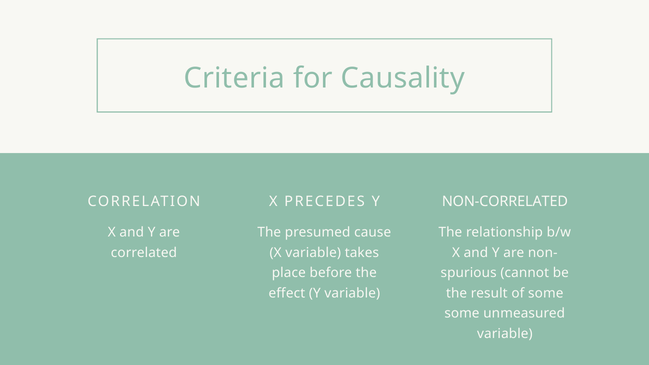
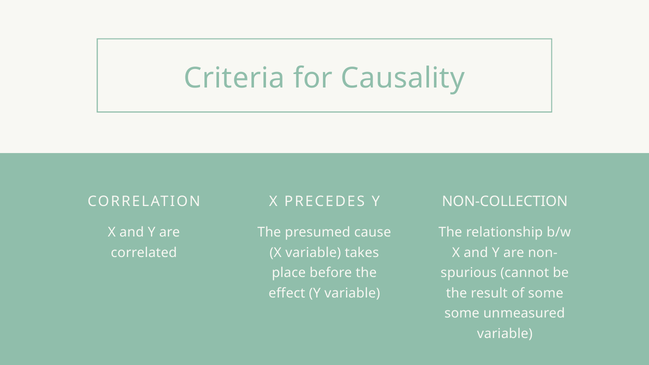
NON-CORRELATED: NON-CORRELATED -> NON-COLLECTION
